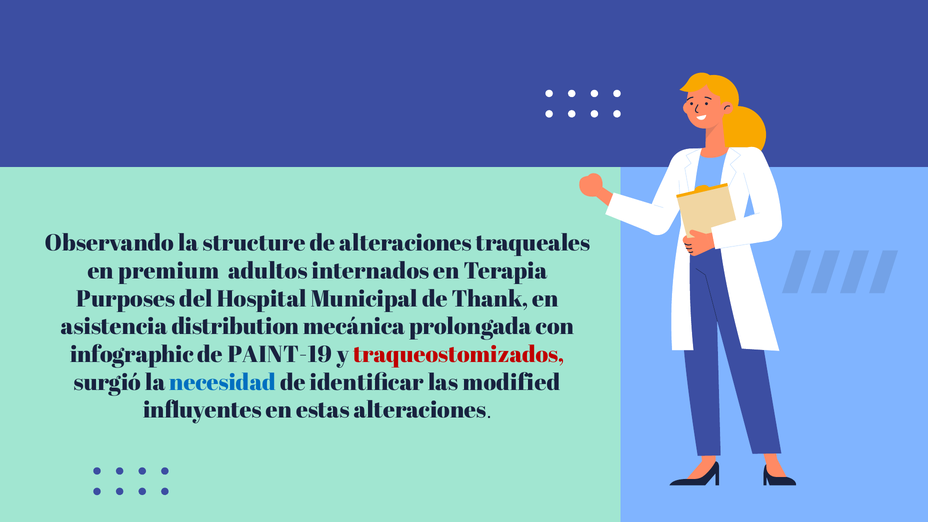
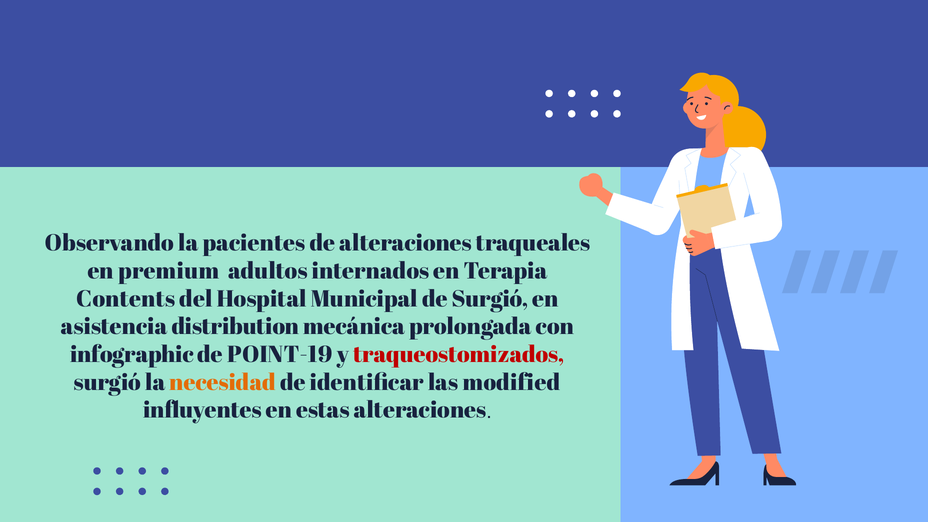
structure: structure -> pacientes
Purposes: Purposes -> Contents
de Thank: Thank -> Surgió
PAINT-19: PAINT-19 -> POINT-19
necesidad colour: blue -> orange
